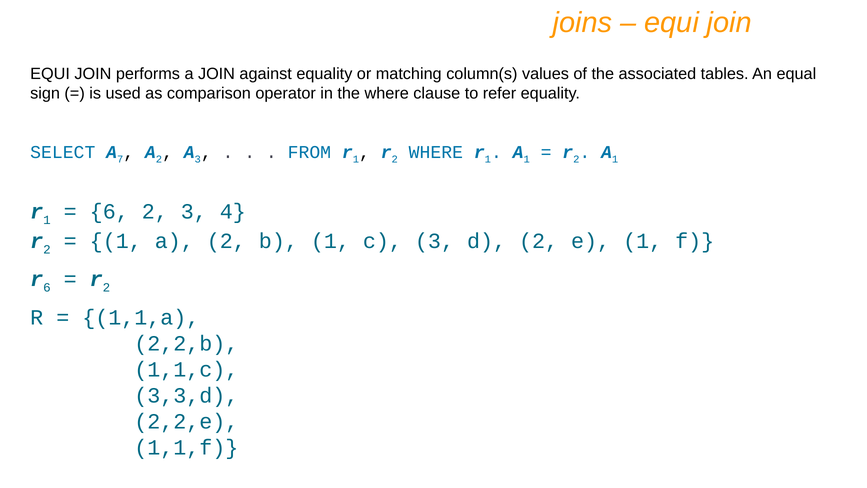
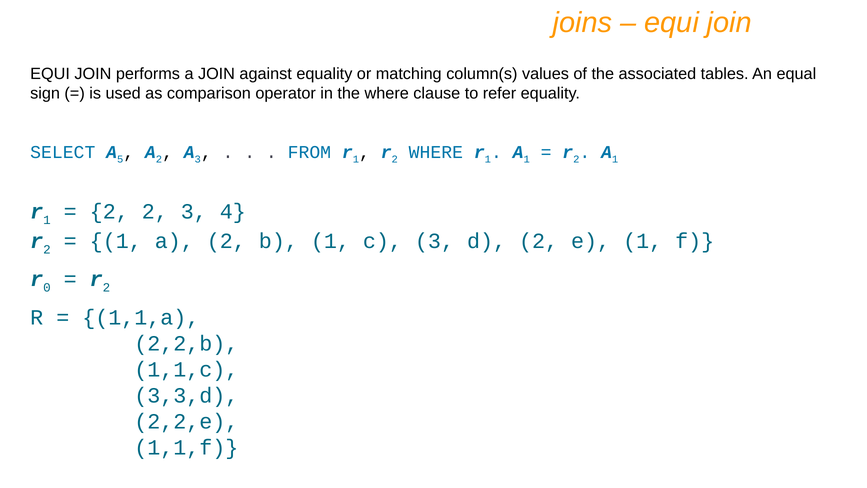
7: 7 -> 5
6 at (109, 211): 6 -> 2
r 6: 6 -> 0
